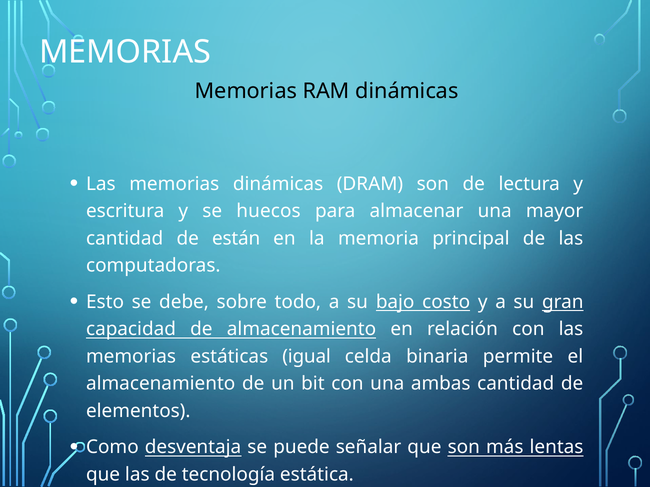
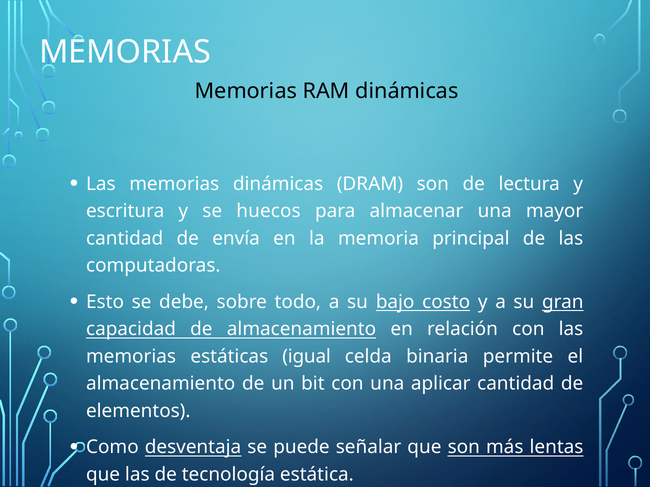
están: están -> envía
ambas: ambas -> aplicar
